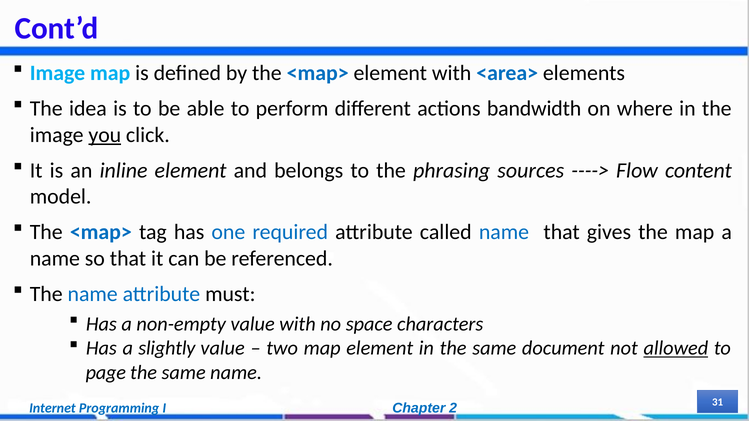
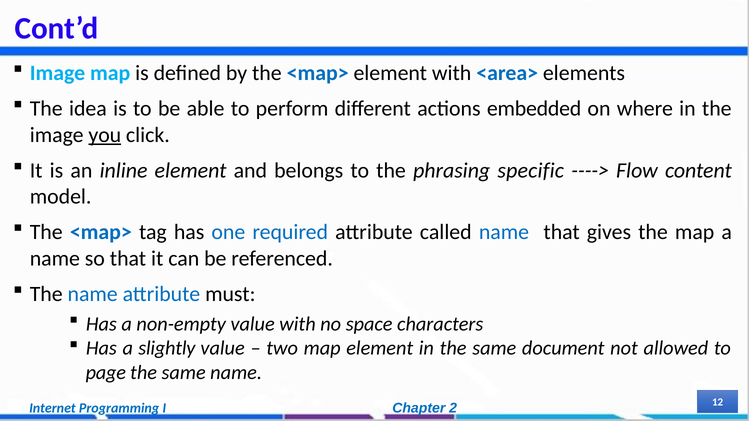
bandwidth: bandwidth -> embedded
sources: sources -> specific
allowed underline: present -> none
31: 31 -> 12
